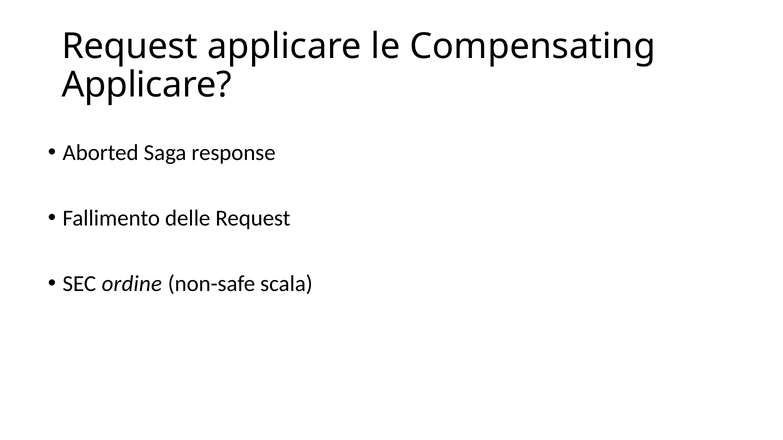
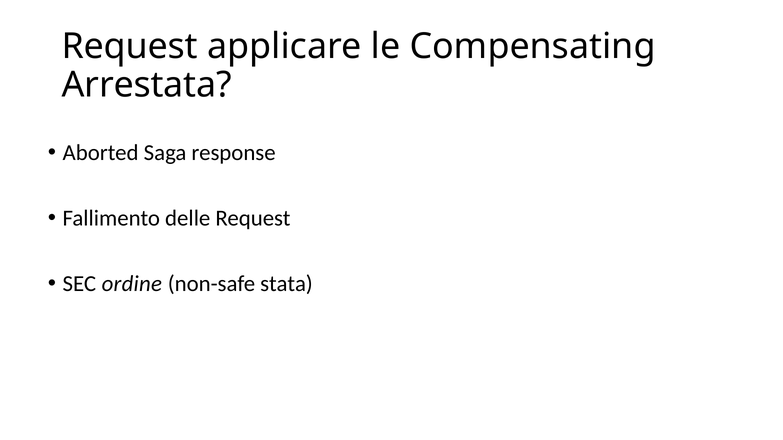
Applicare at (147, 85): Applicare -> Arrestata
scala: scala -> stata
